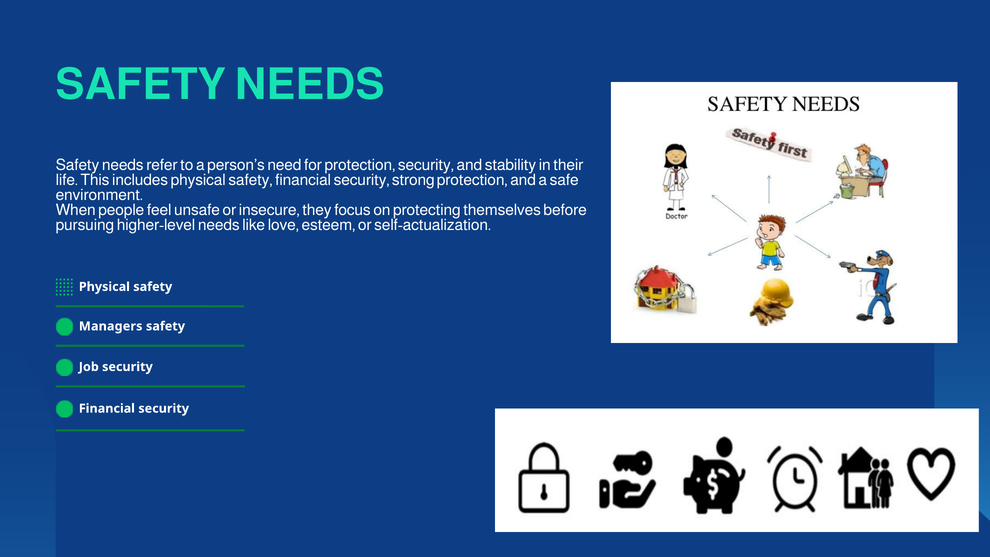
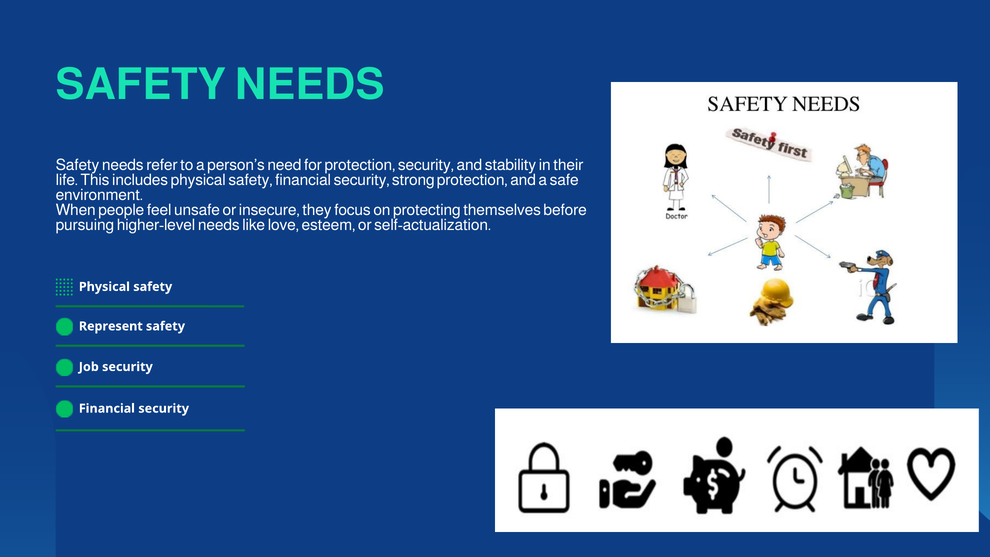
Managers: Managers -> Represent
